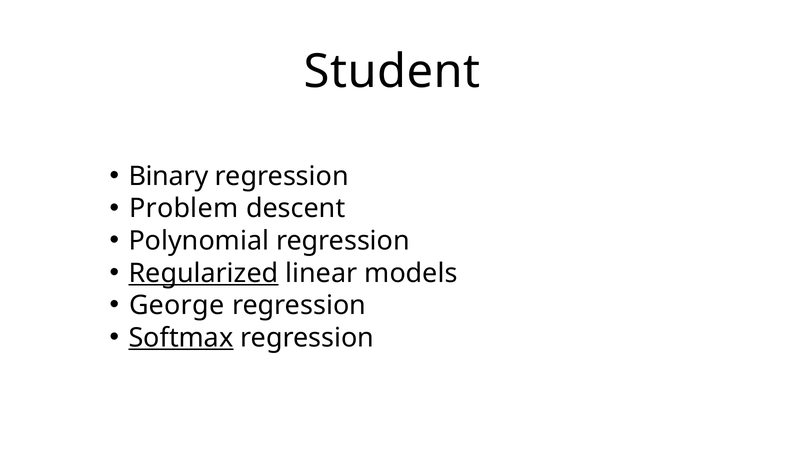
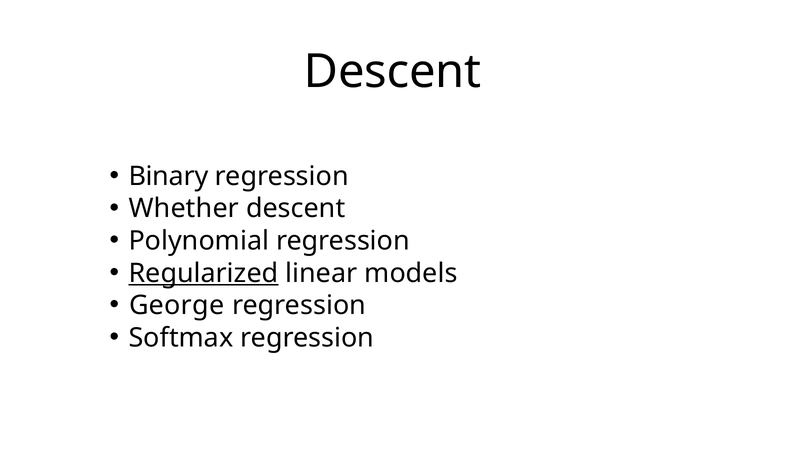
Student at (392, 72): Student -> Descent
Problem: Problem -> Whether
Softmax underline: present -> none
